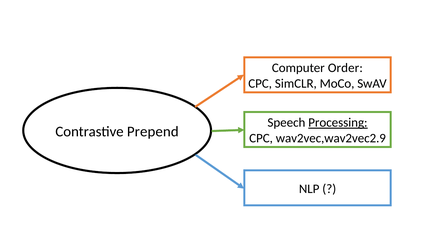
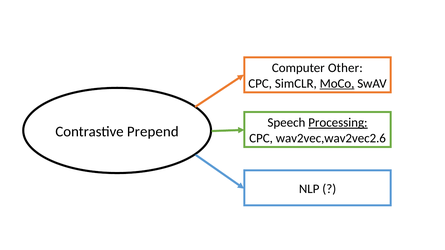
Order: Order -> Other
MoCo underline: none -> present
wav2vec,wav2vec2.9: wav2vec,wav2vec2.9 -> wav2vec,wav2vec2.6
